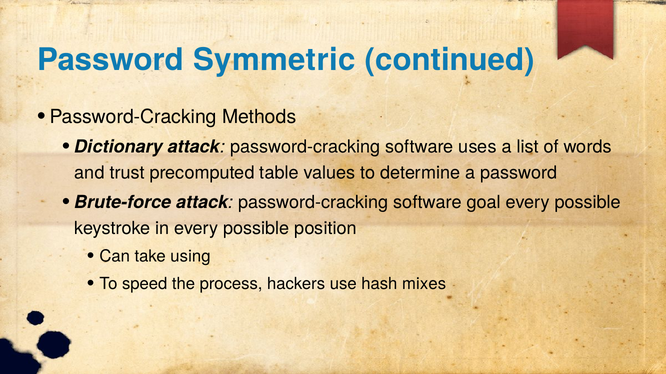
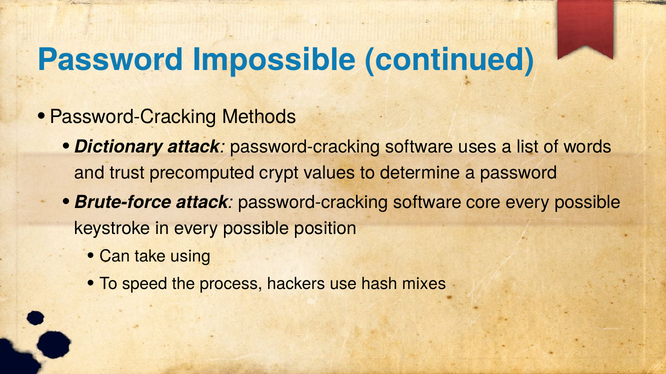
Symmetric: Symmetric -> Impossible
table: table -> crypt
goal: goal -> core
